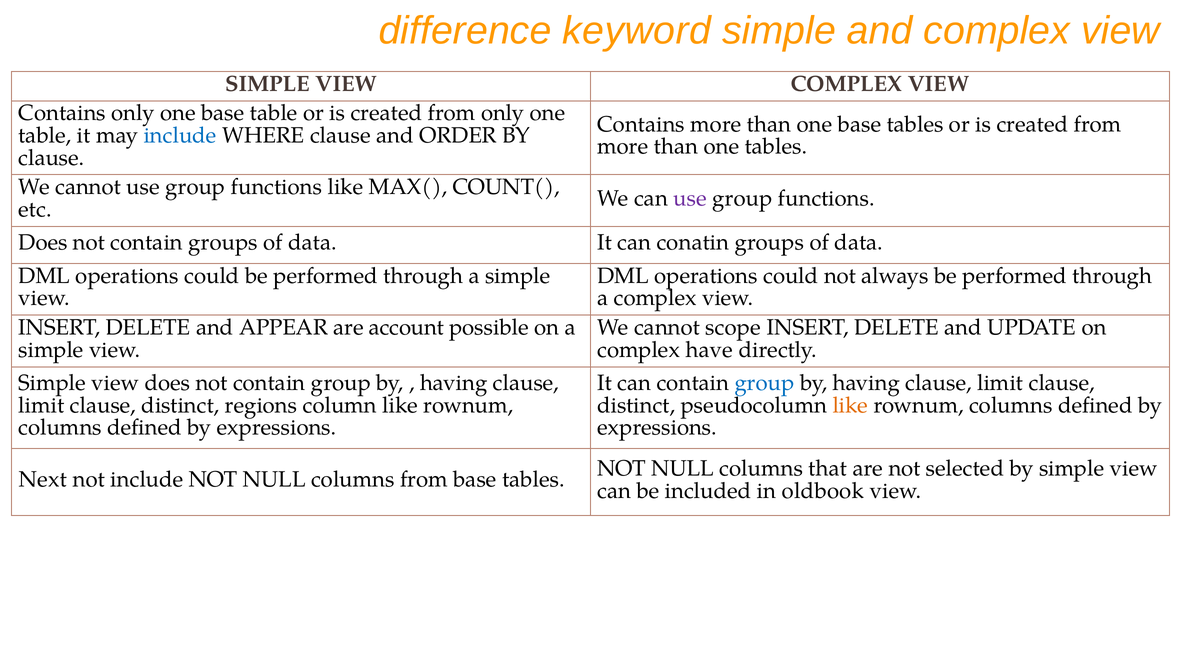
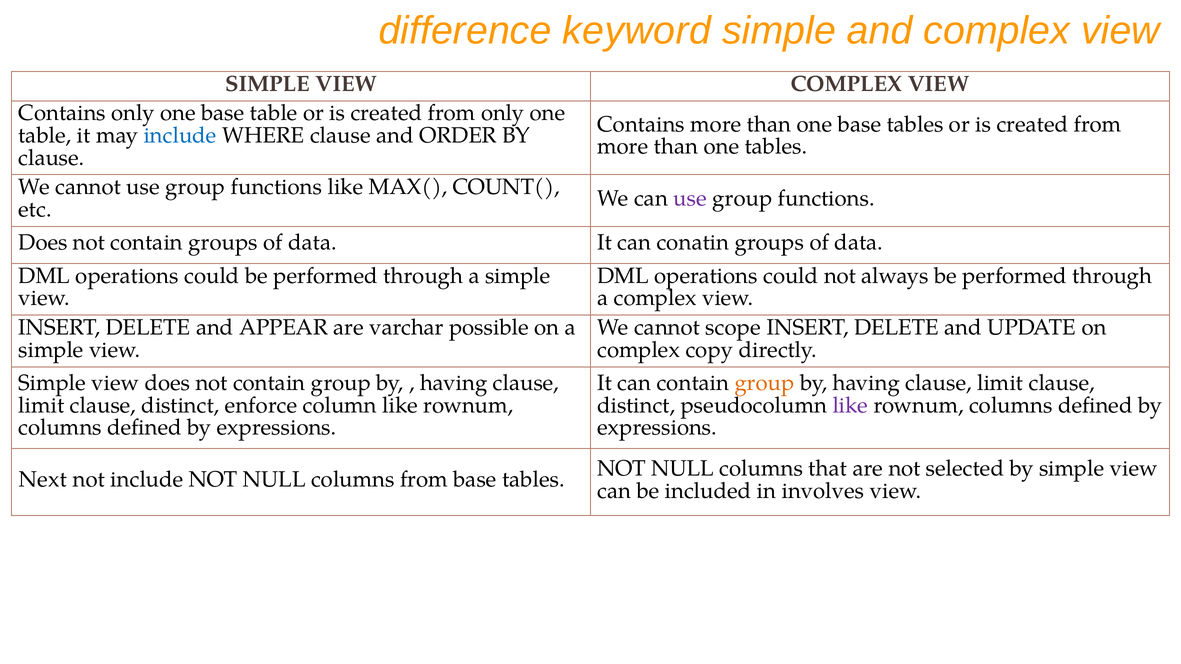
account: account -> varchar
have: have -> copy
group at (765, 383) colour: blue -> orange
regions: regions -> enforce
like at (850, 406) colour: orange -> purple
oldbook: oldbook -> involves
